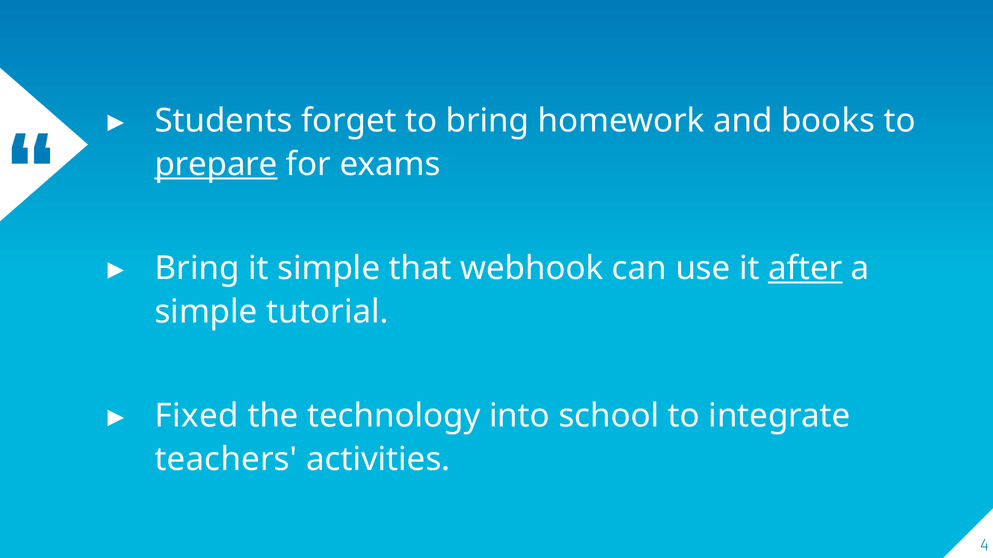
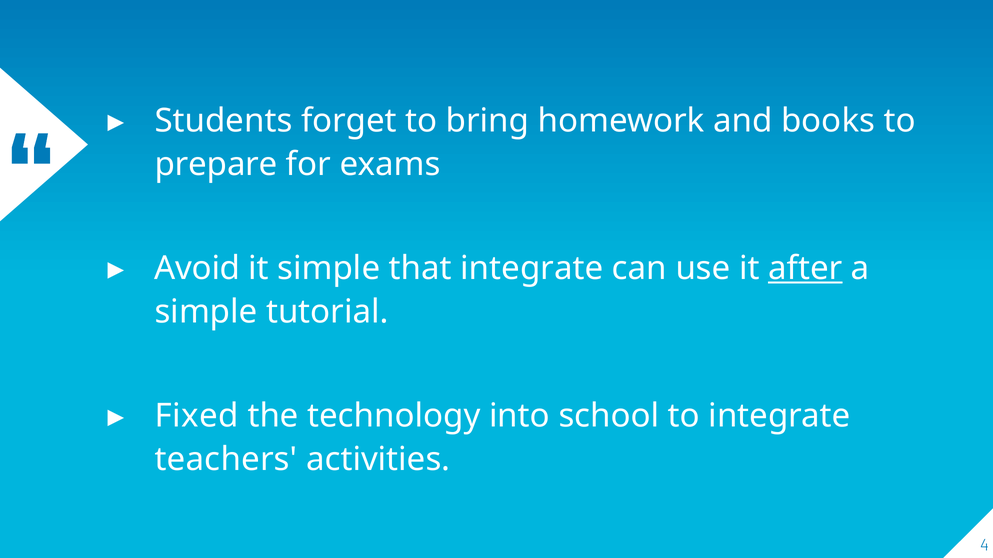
prepare underline: present -> none
Bring at (197, 269): Bring -> Avoid
that webhook: webhook -> integrate
